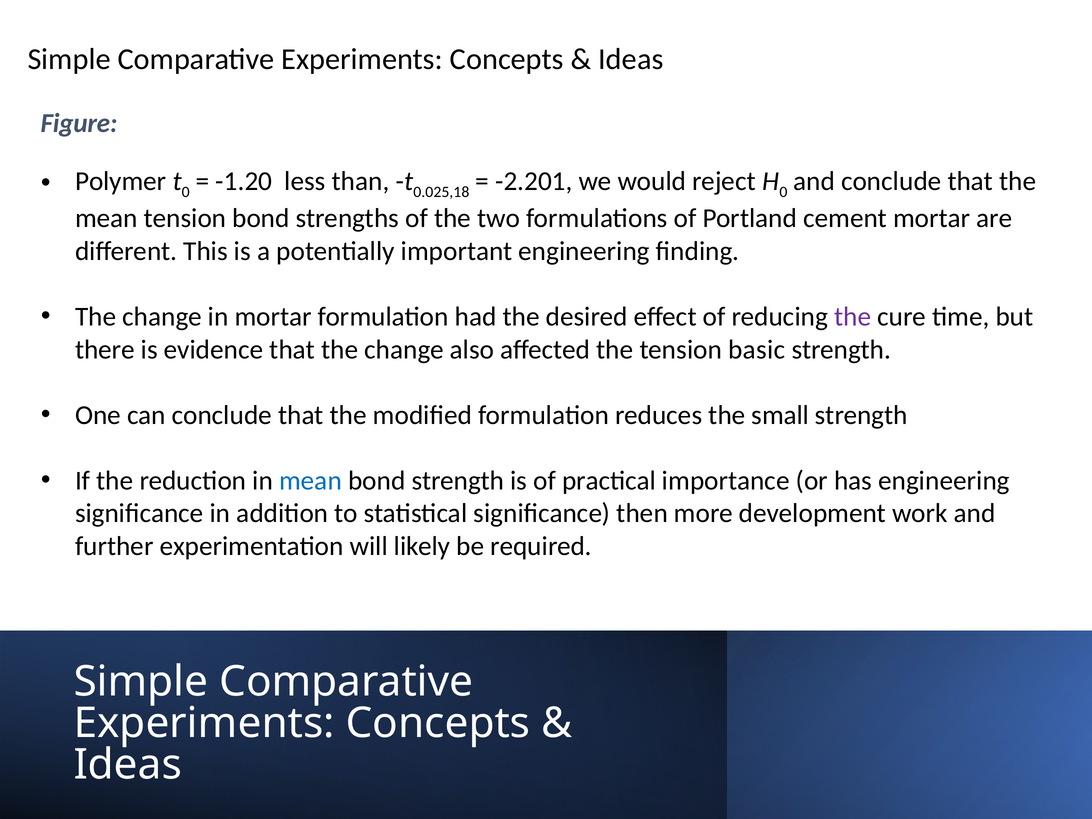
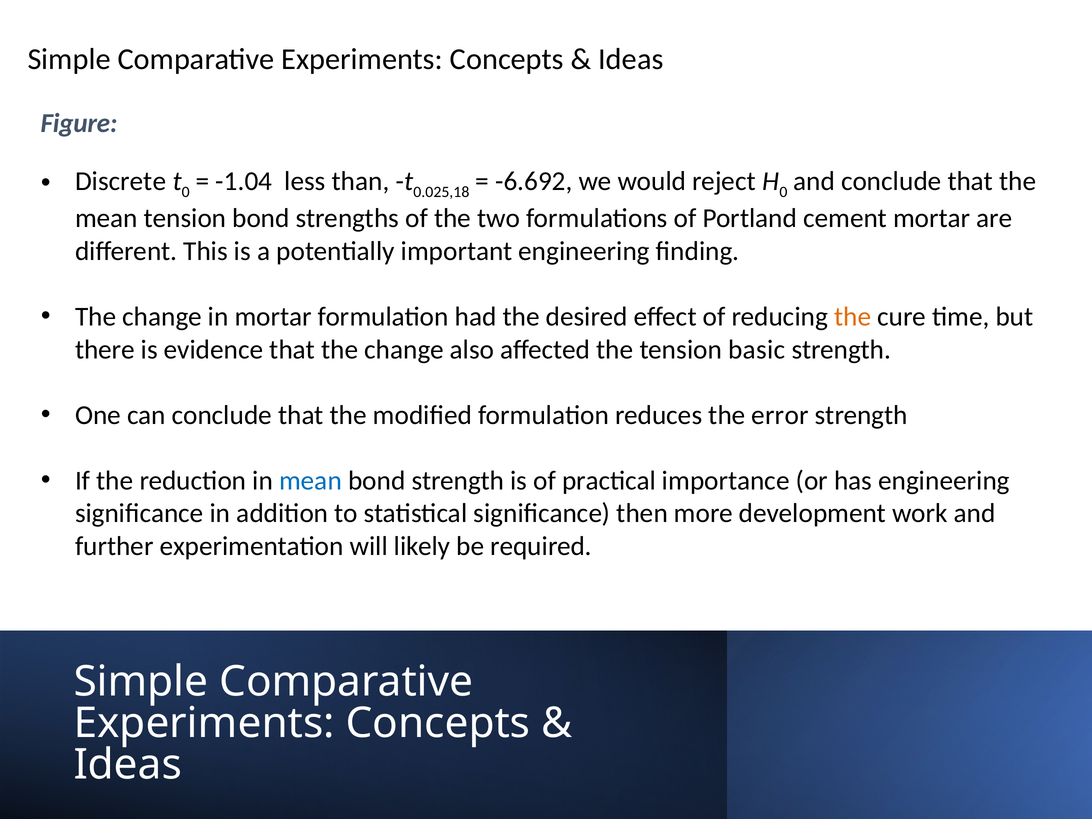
Polymer: Polymer -> Discrete
-1.20: -1.20 -> -1.04
-2.201: -2.201 -> -6.692
the at (853, 317) colour: purple -> orange
small: small -> error
